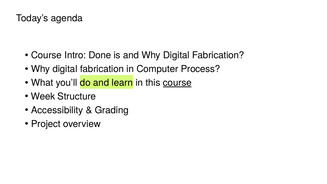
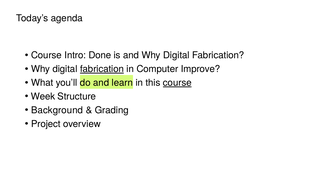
fabrication at (102, 69) underline: none -> present
Process: Process -> Improve
Accessibility: Accessibility -> Background
